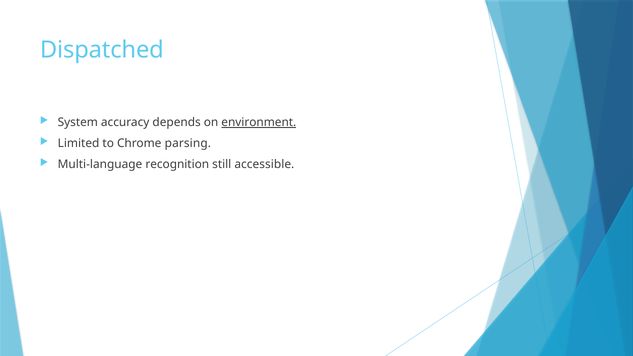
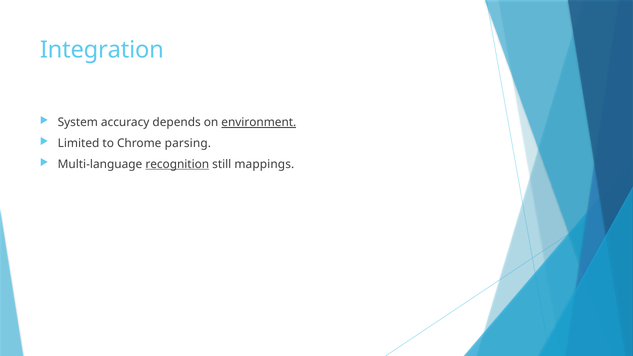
Dispatched: Dispatched -> Integration
recognition underline: none -> present
accessible: accessible -> mappings
